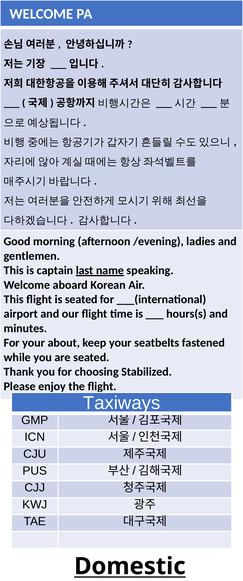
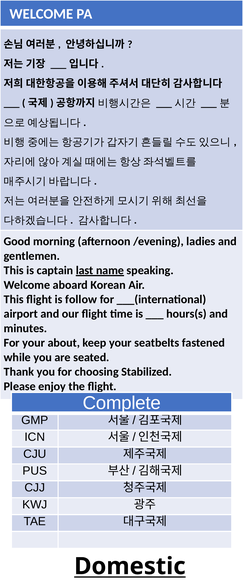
is seated: seated -> follow
Taxiways: Taxiways -> Complete
